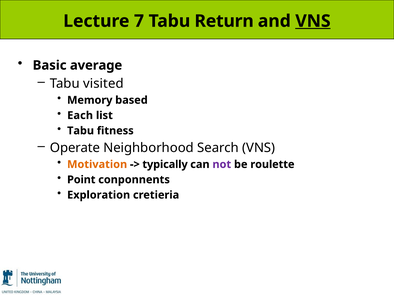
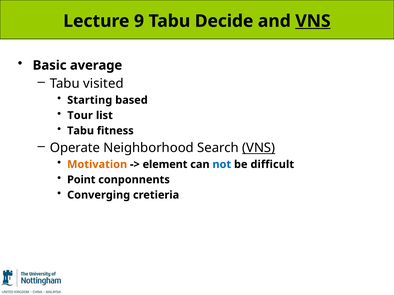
7: 7 -> 9
Return: Return -> Decide
Memory: Memory -> Starting
Each: Each -> Tour
VNS at (259, 148) underline: none -> present
typically: typically -> element
not colour: purple -> blue
roulette: roulette -> difficult
Exploration: Exploration -> Converging
